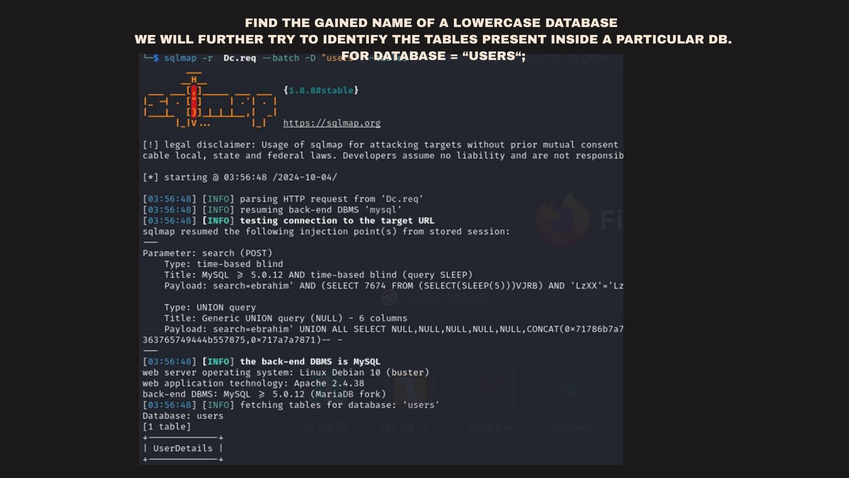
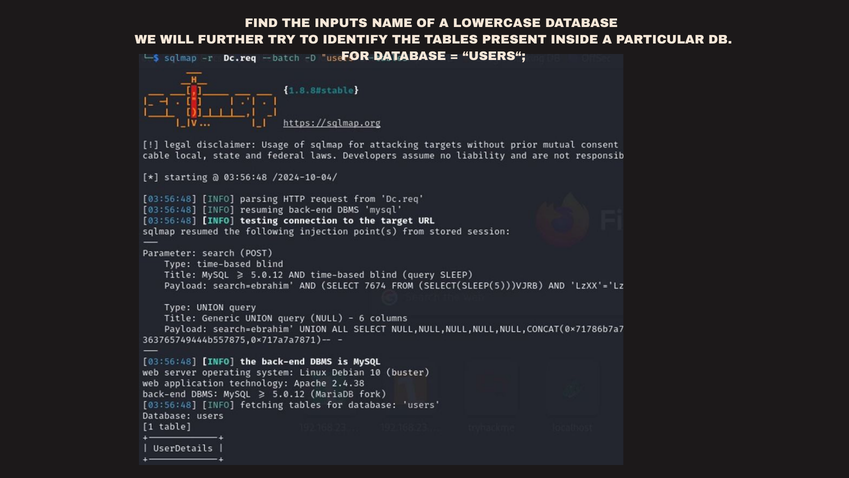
GAINED: GAINED -> INPUTS
